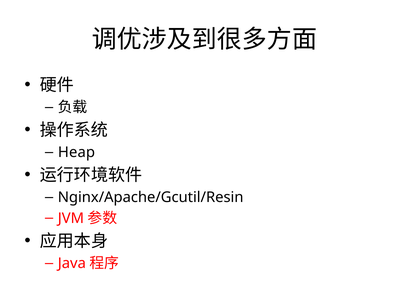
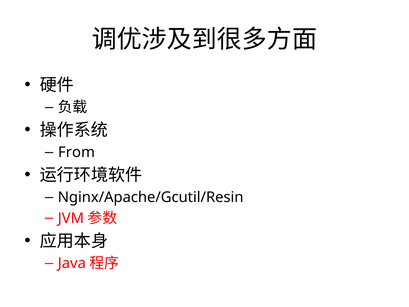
Heap: Heap -> From
